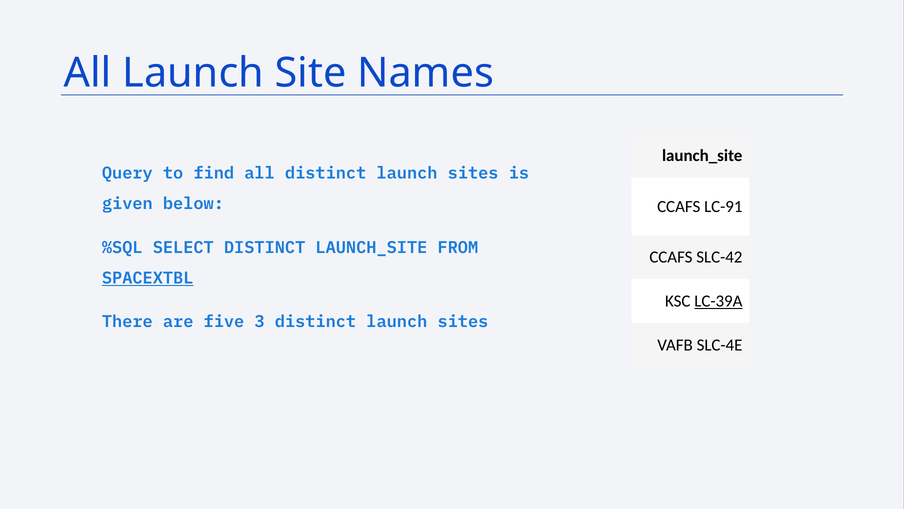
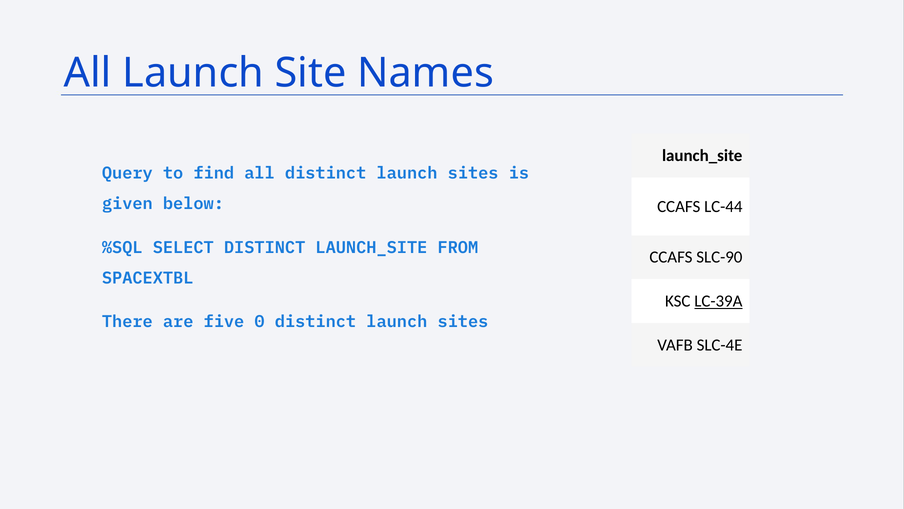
LC-91: LC-91 -> LC-44
SLC-42: SLC-42 -> SLC-90
SPACEXTBL underline: present -> none
3: 3 -> 0
